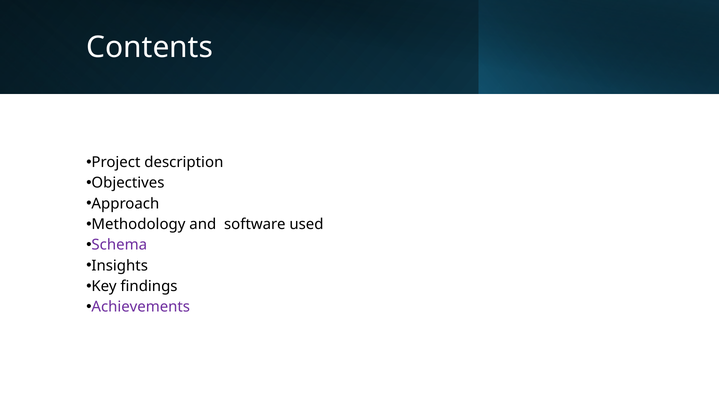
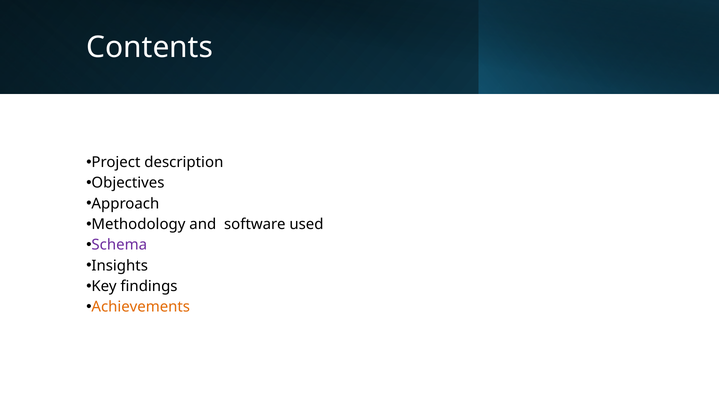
Achievements colour: purple -> orange
